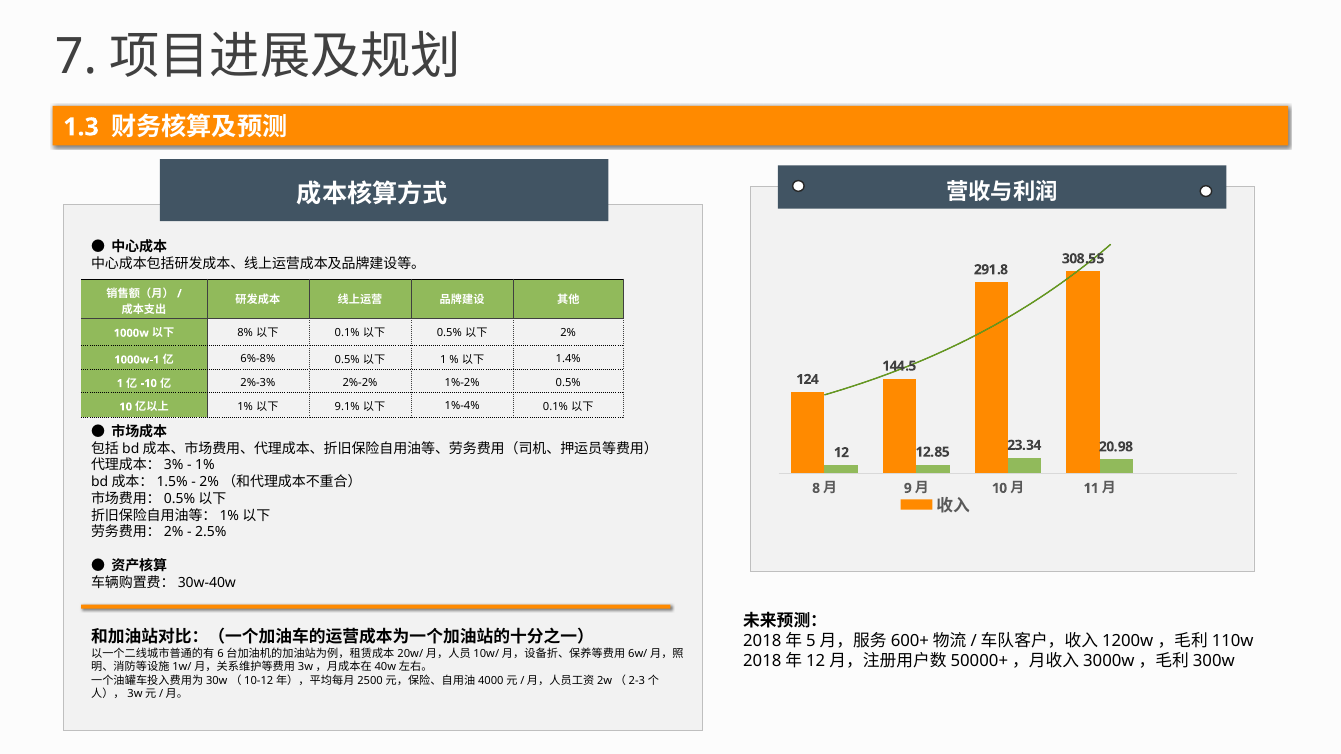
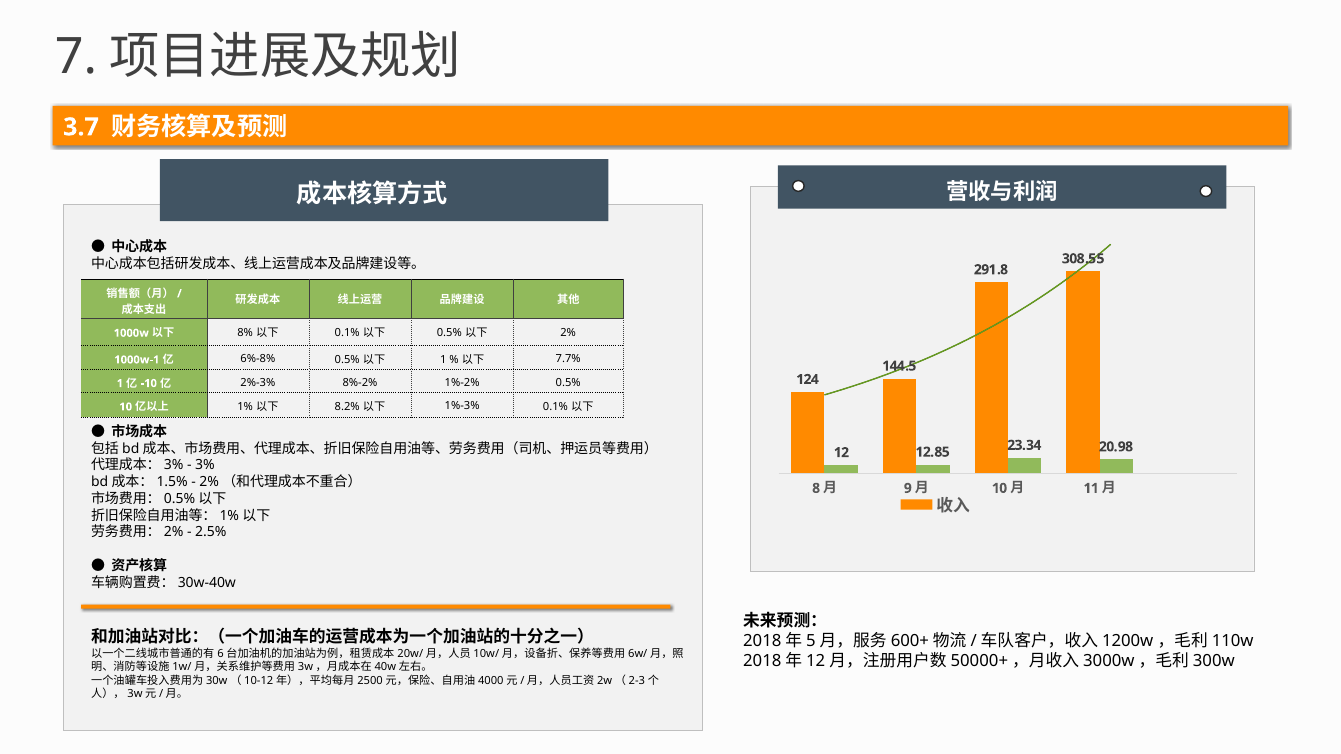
1.3: 1.3 -> 3.7
1.4%: 1.4% -> 7.7%
2%-2%: 2%-2% -> 8%-2%
9.1%: 9.1% -> 8.2%
1%-4%: 1%-4% -> 1%-3%
1% at (205, 465): 1% -> 3%
